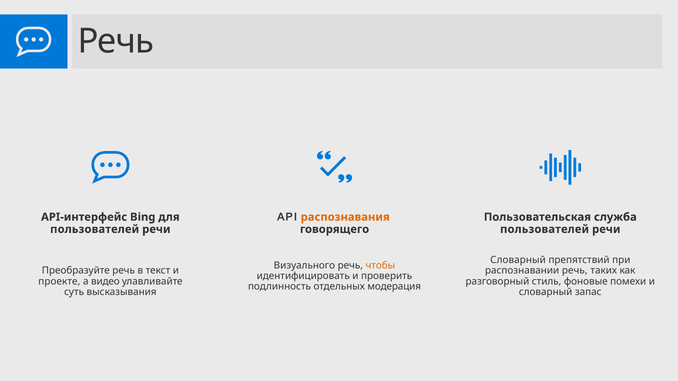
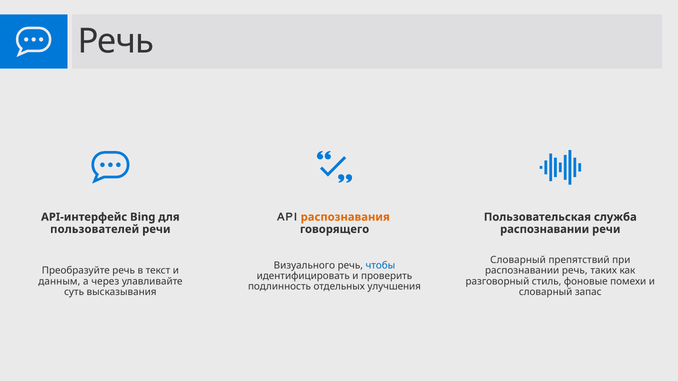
пользователей at (545, 229): пользователей -> распознавании
чтобы colour: orange -> blue
проекте: проекте -> данным
видео: видео -> через
модерация: модерация -> улучшения
